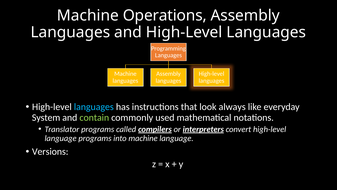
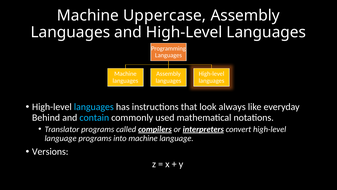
Operations: Operations -> Uppercase
System: System -> Behind
contain colour: light green -> light blue
